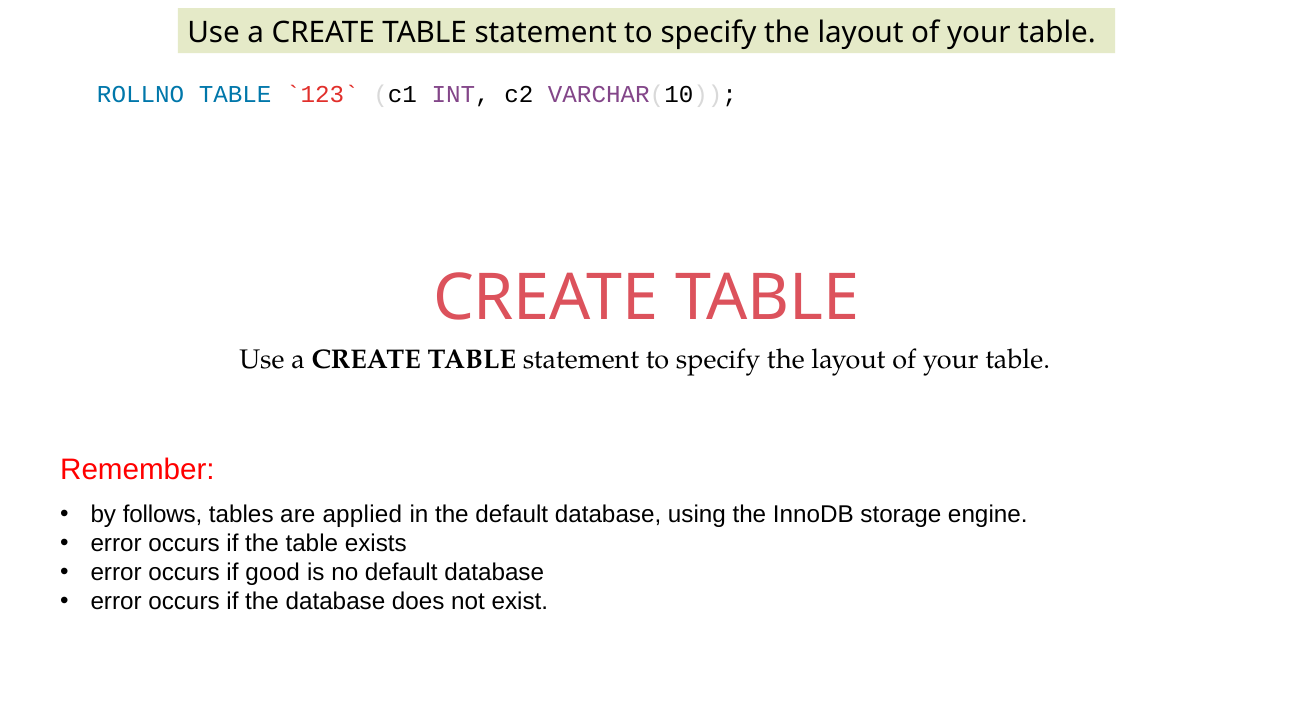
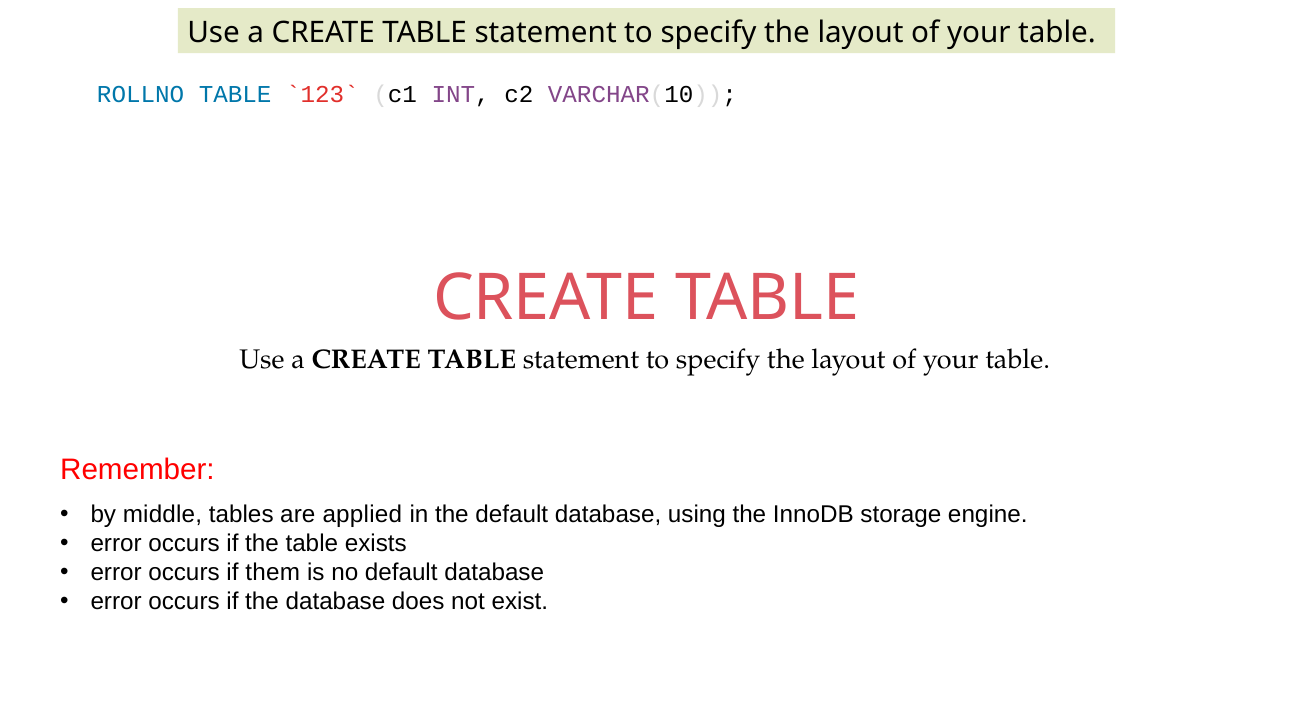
follows: follows -> middle
good: good -> them
